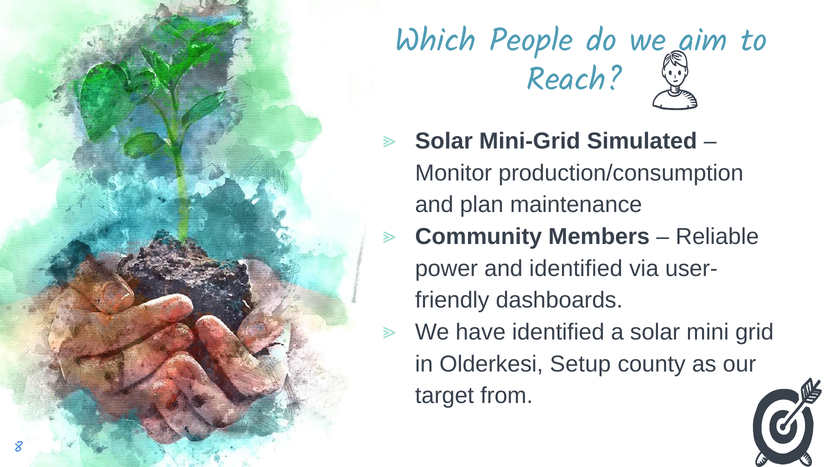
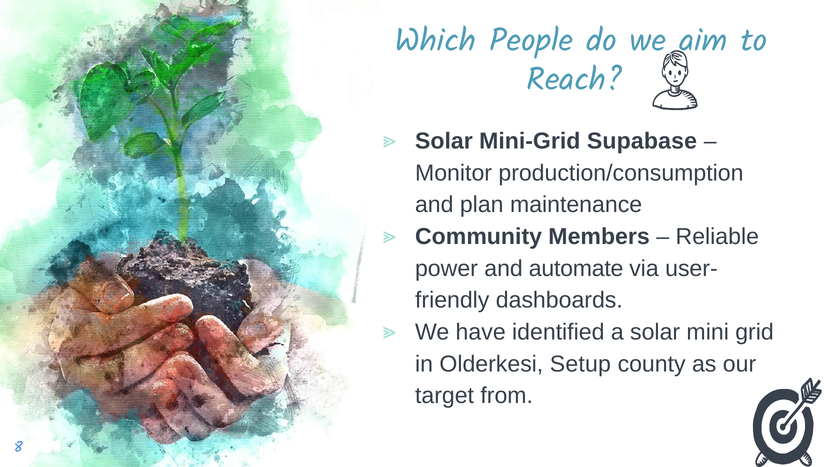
Simulated: Simulated -> Supabase
and identified: identified -> automate
